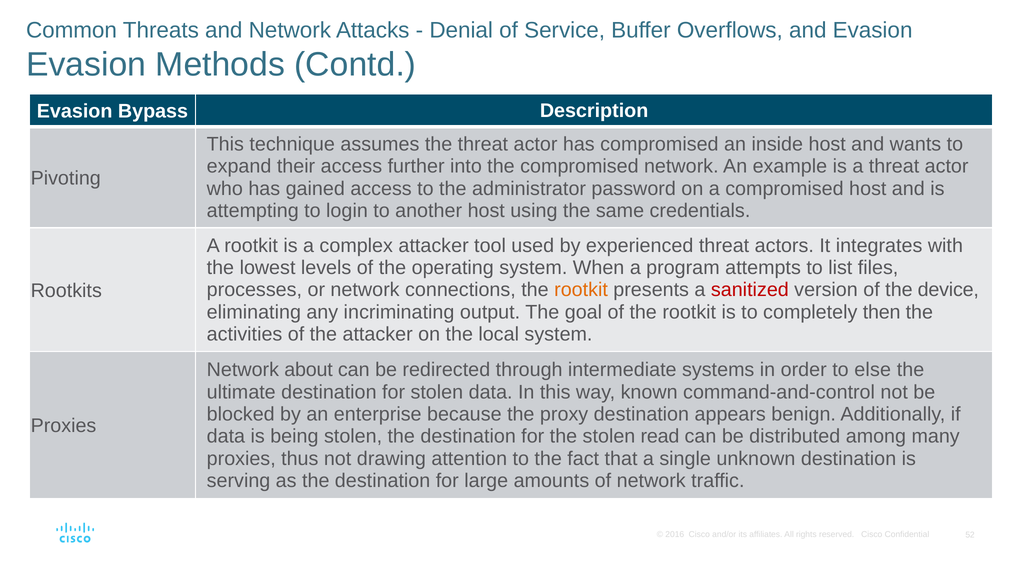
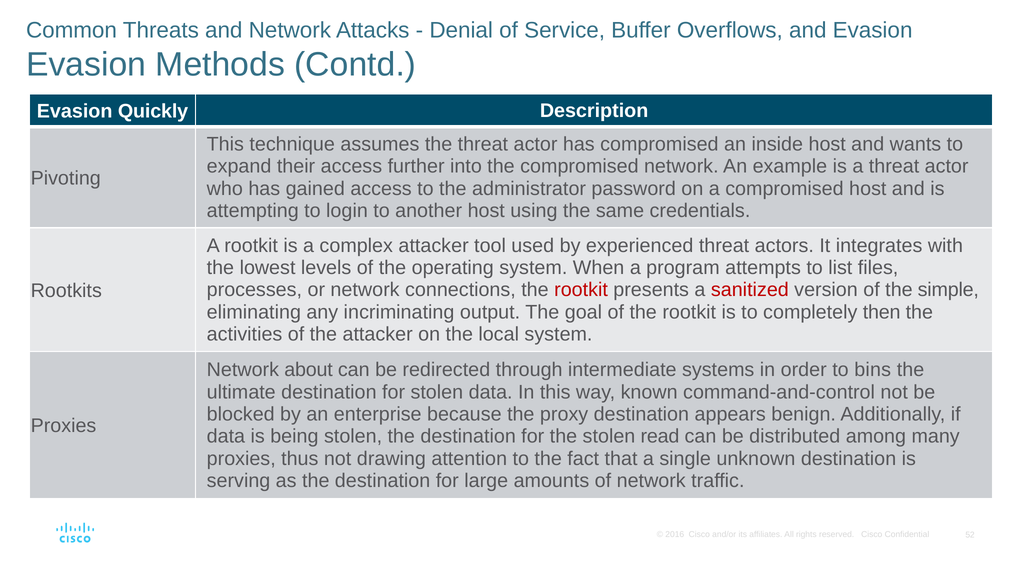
Bypass: Bypass -> Quickly
rootkit at (581, 290) colour: orange -> red
device: device -> simple
else: else -> bins
